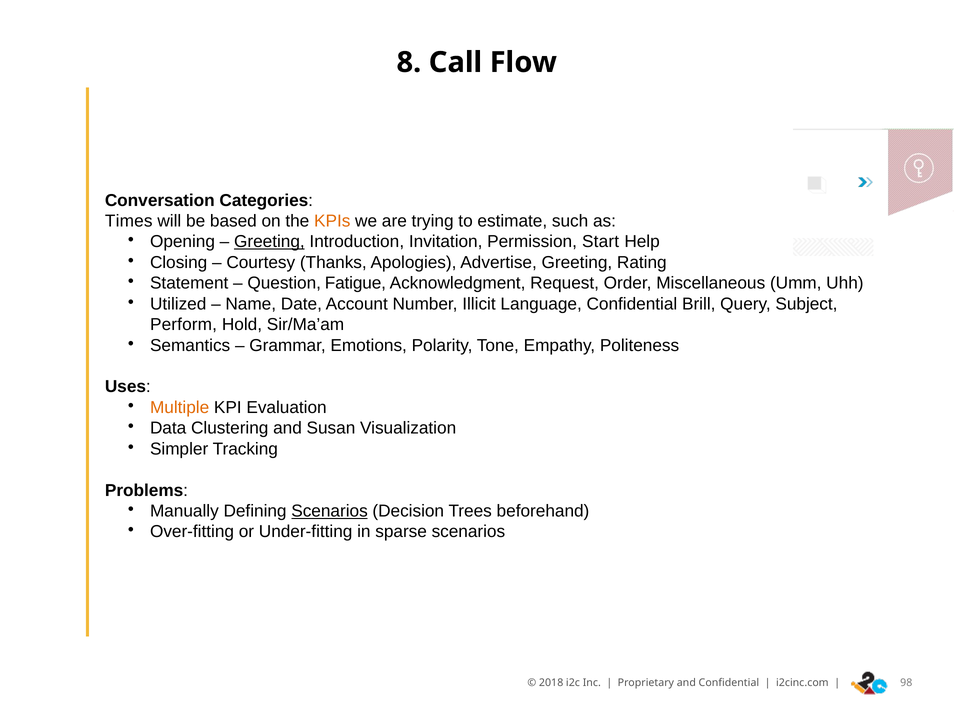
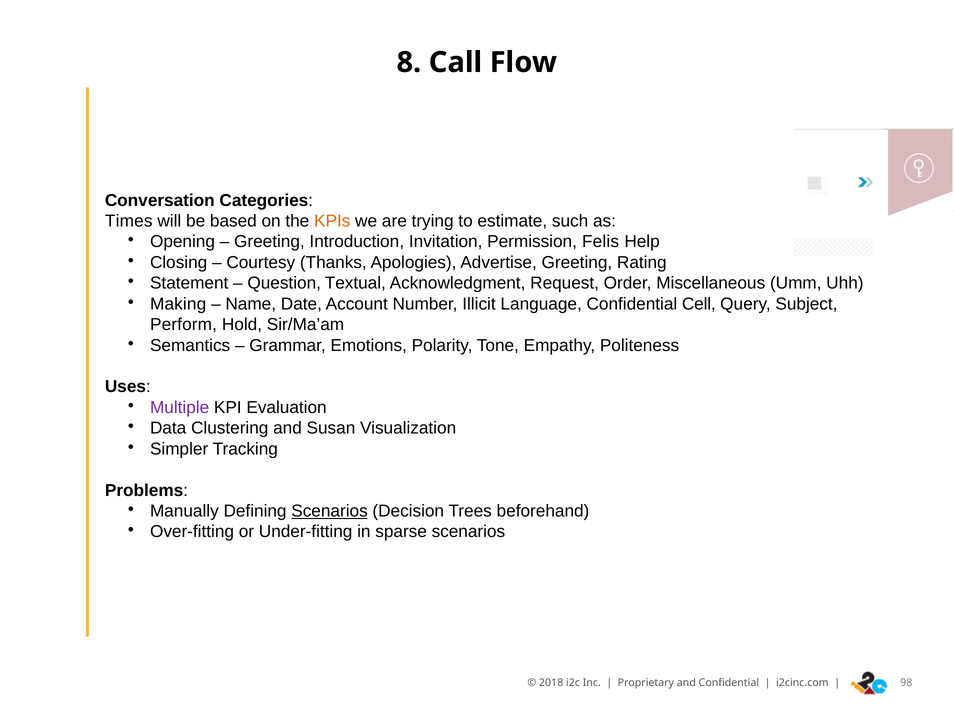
Greeting at (269, 242) underline: present -> none
Start: Start -> Felis
Fatigue: Fatigue -> Textual
Utilized: Utilized -> Making
Brill: Brill -> Cell
Multiple colour: orange -> purple
